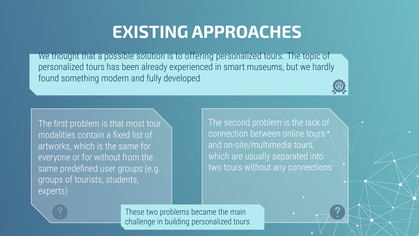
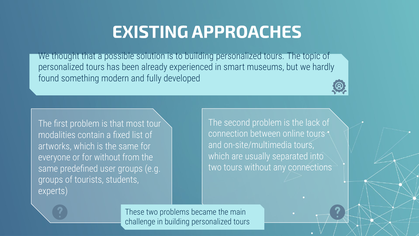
to offering: offering -> building
